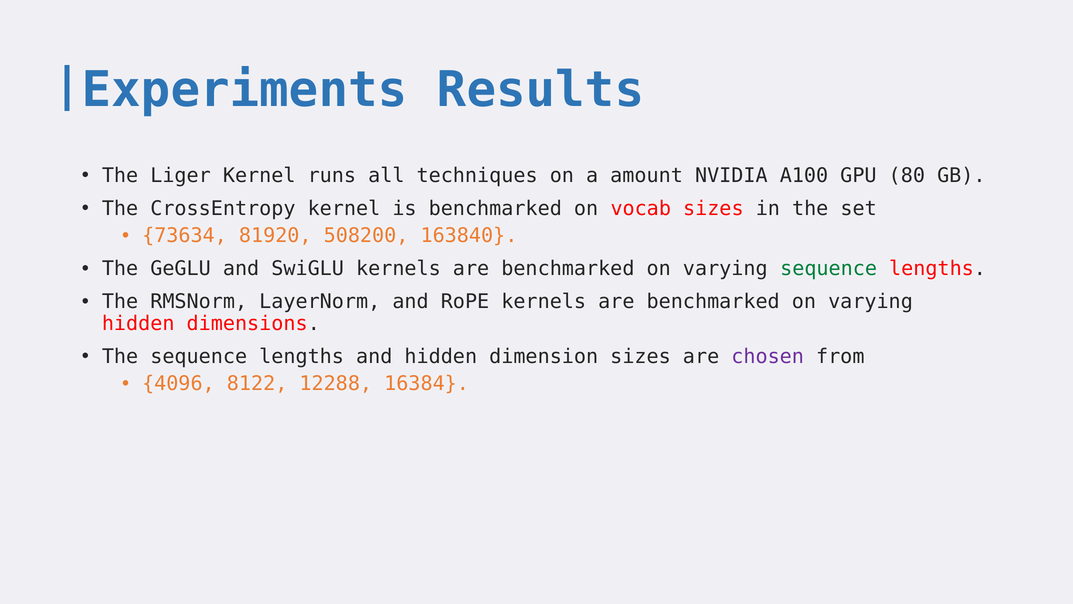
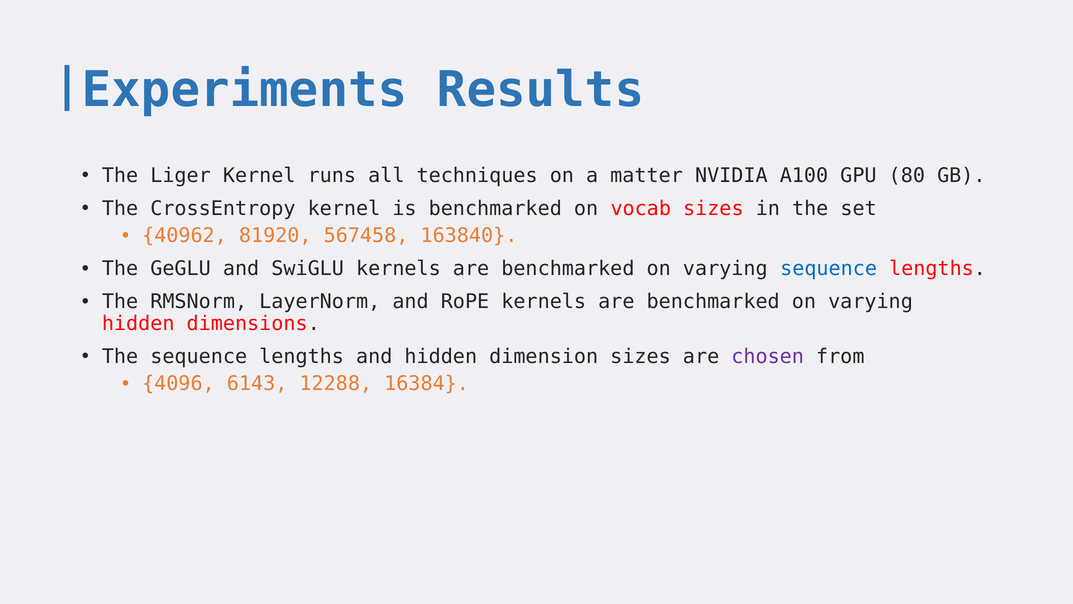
amount: amount -> matter
73634: 73634 -> 40962
508200: 508200 -> 567458
sequence at (829, 269) colour: green -> blue
8122: 8122 -> 6143
